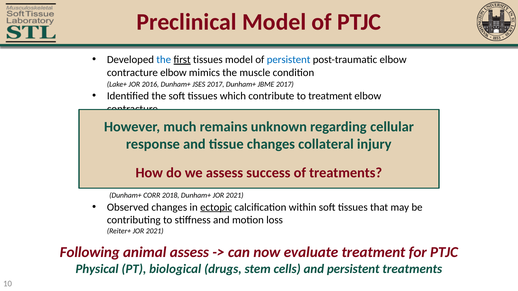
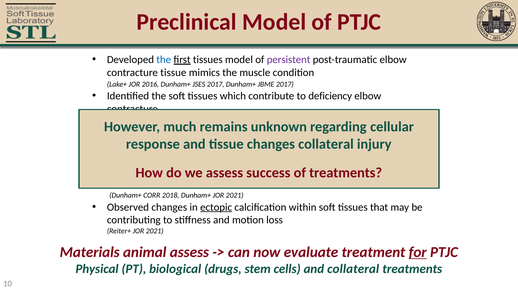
persistent at (289, 60) colour: blue -> purple
contracture elbow: elbow -> tissue
to treatment: treatment -> deficiency
Following: Following -> Materials
for underline: none -> present
and persistent: persistent -> collateral
